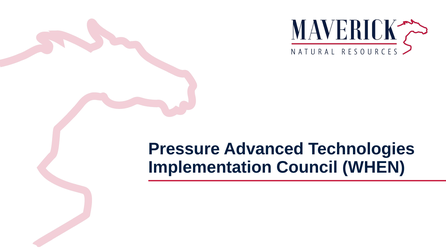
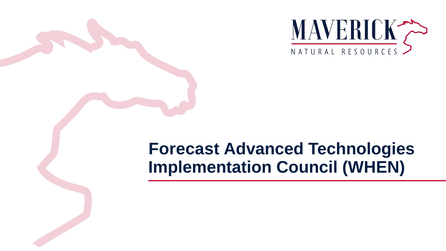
Pressure: Pressure -> Forecast
